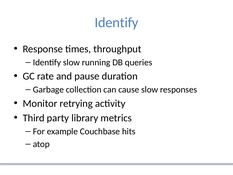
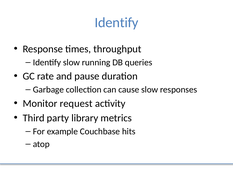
retrying: retrying -> request
